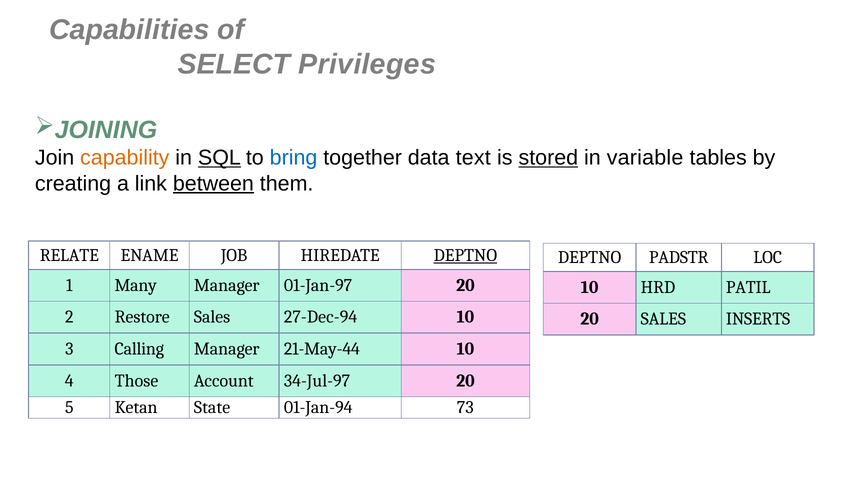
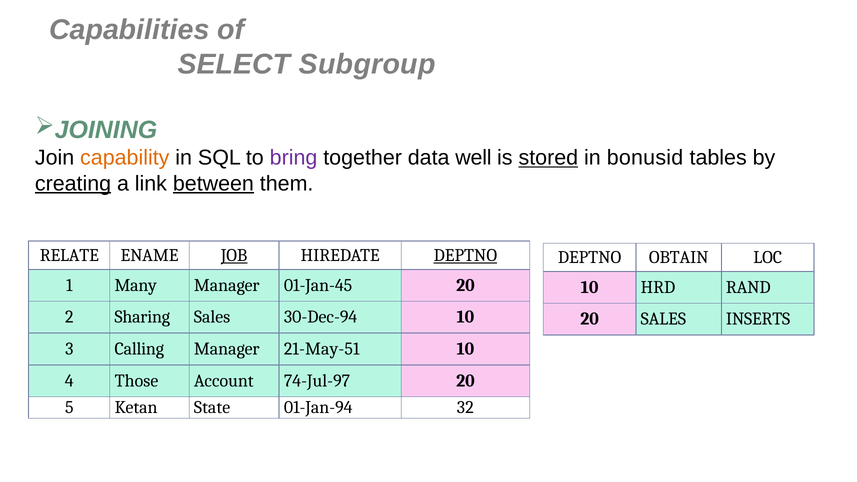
Privileges: Privileges -> Subgroup
SQL underline: present -> none
bring colour: blue -> purple
text: text -> well
variable: variable -> bonusid
creating underline: none -> present
JOB underline: none -> present
PADSTR: PADSTR -> OBTAIN
01-Jan-97: 01-Jan-97 -> 01-Jan-45
PATIL: PATIL -> RAND
Restore: Restore -> Sharing
27-Dec-94: 27-Dec-94 -> 30-Dec-94
21-May-44: 21-May-44 -> 21-May-51
34-Jul-97: 34-Jul-97 -> 74-Jul-97
73: 73 -> 32
